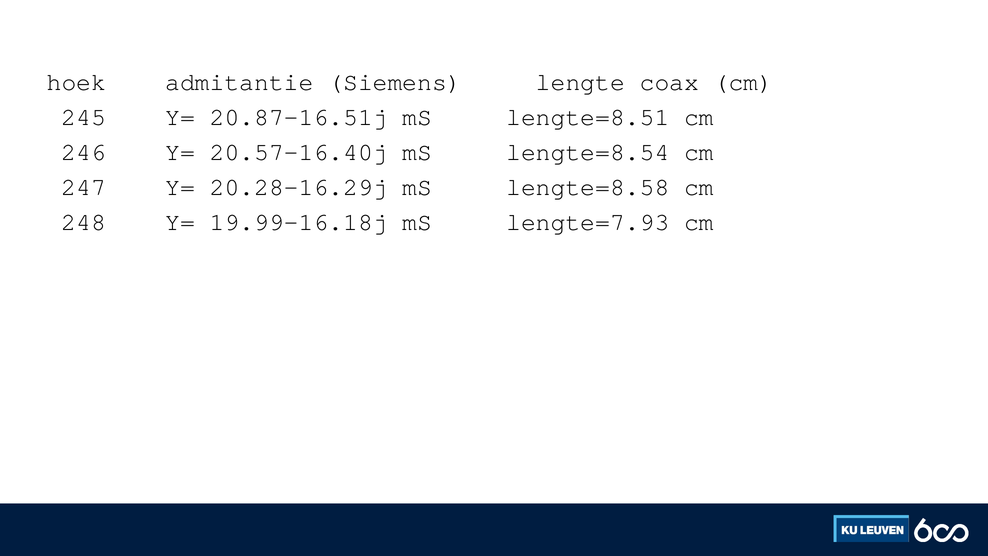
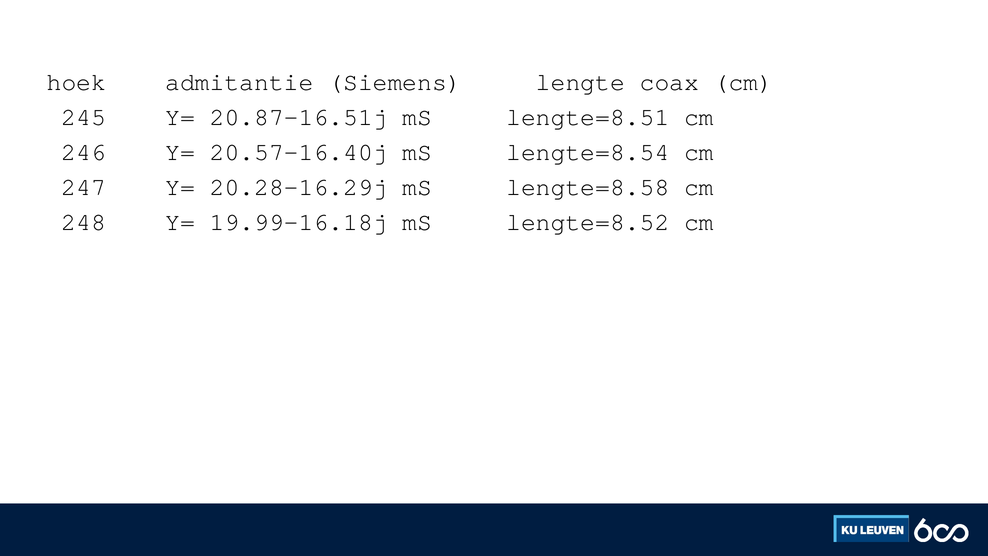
lengte=7.93: lengte=7.93 -> lengte=8.52
